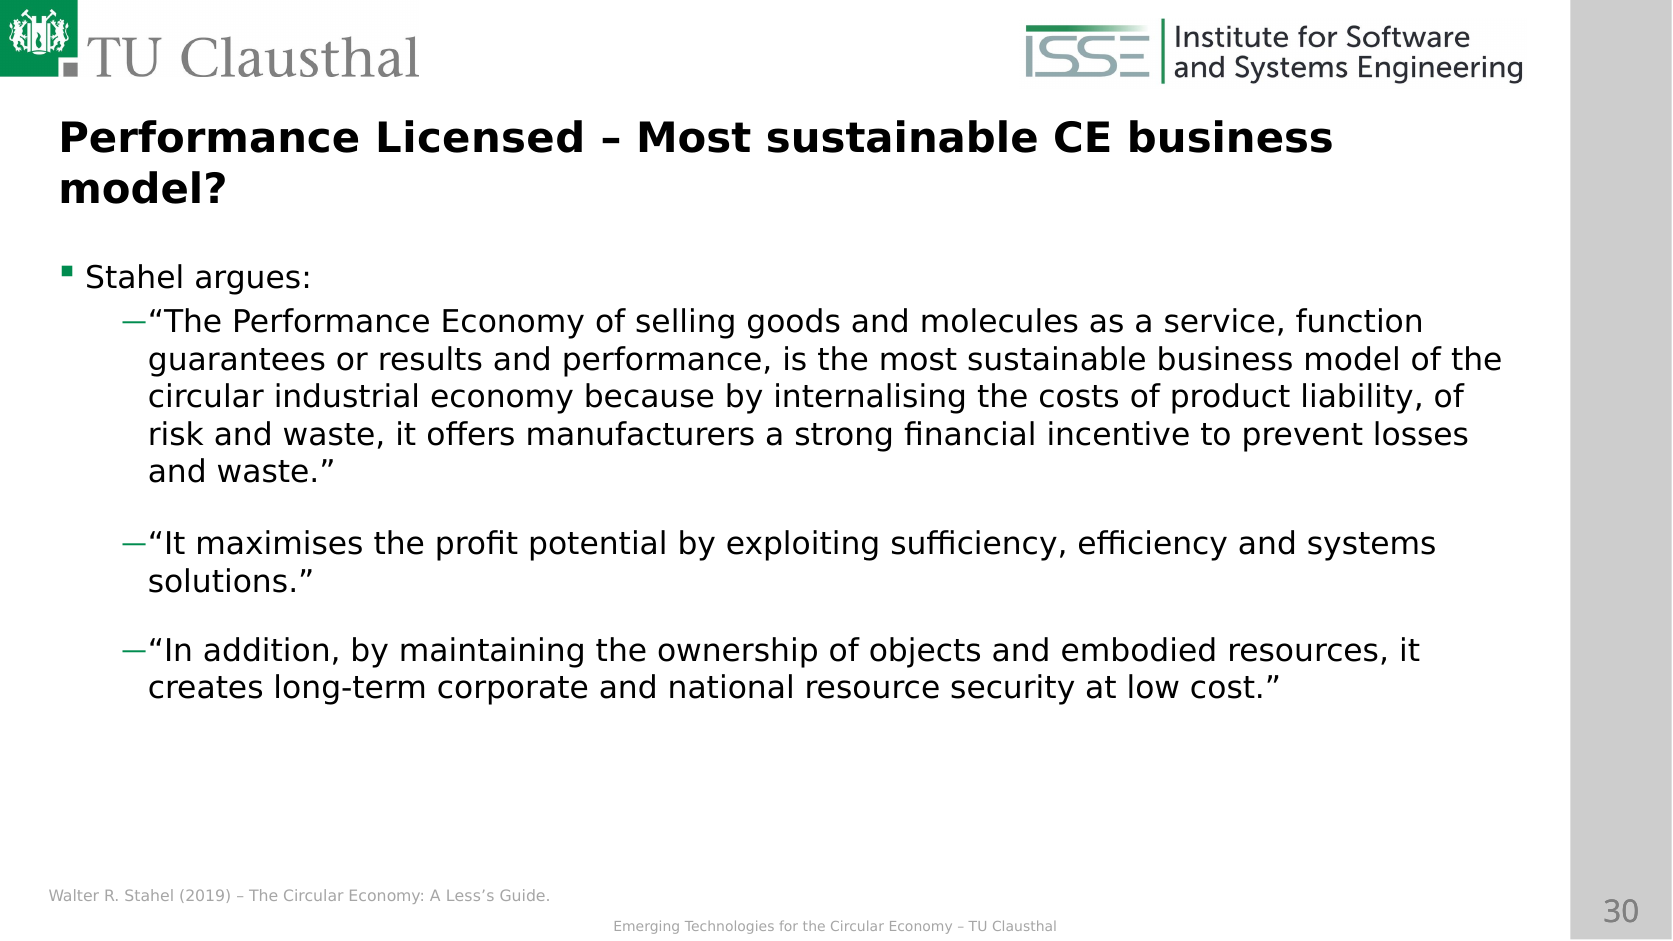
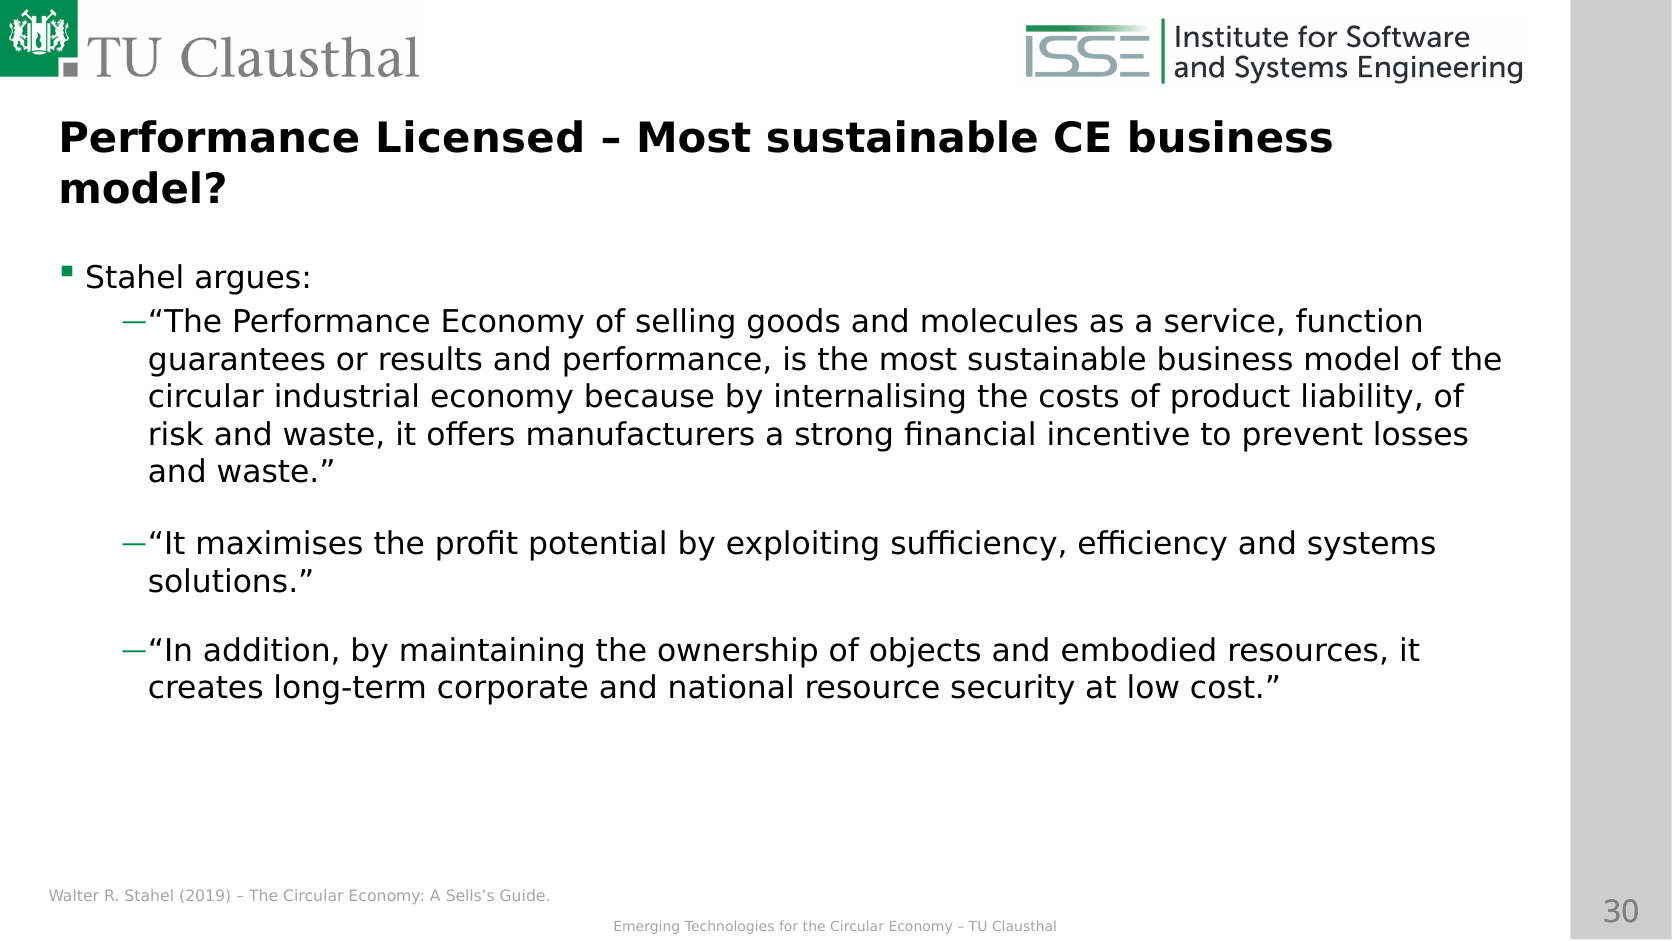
Less’s: Less’s -> Sells’s
